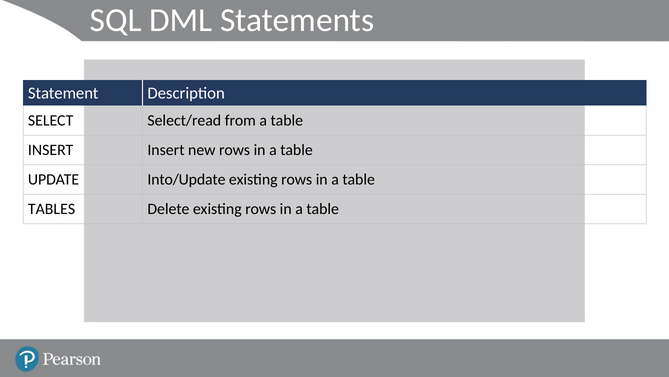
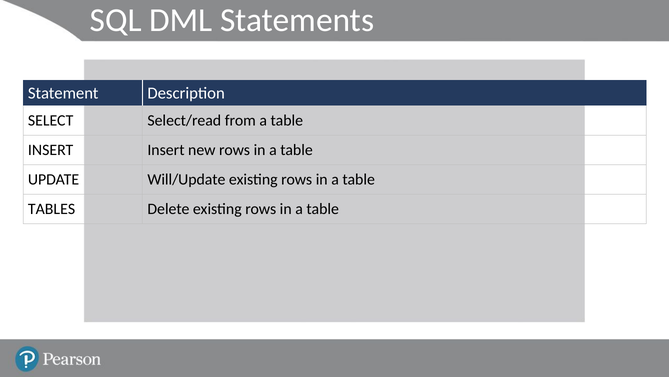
Into/Update: Into/Update -> Will/Update
